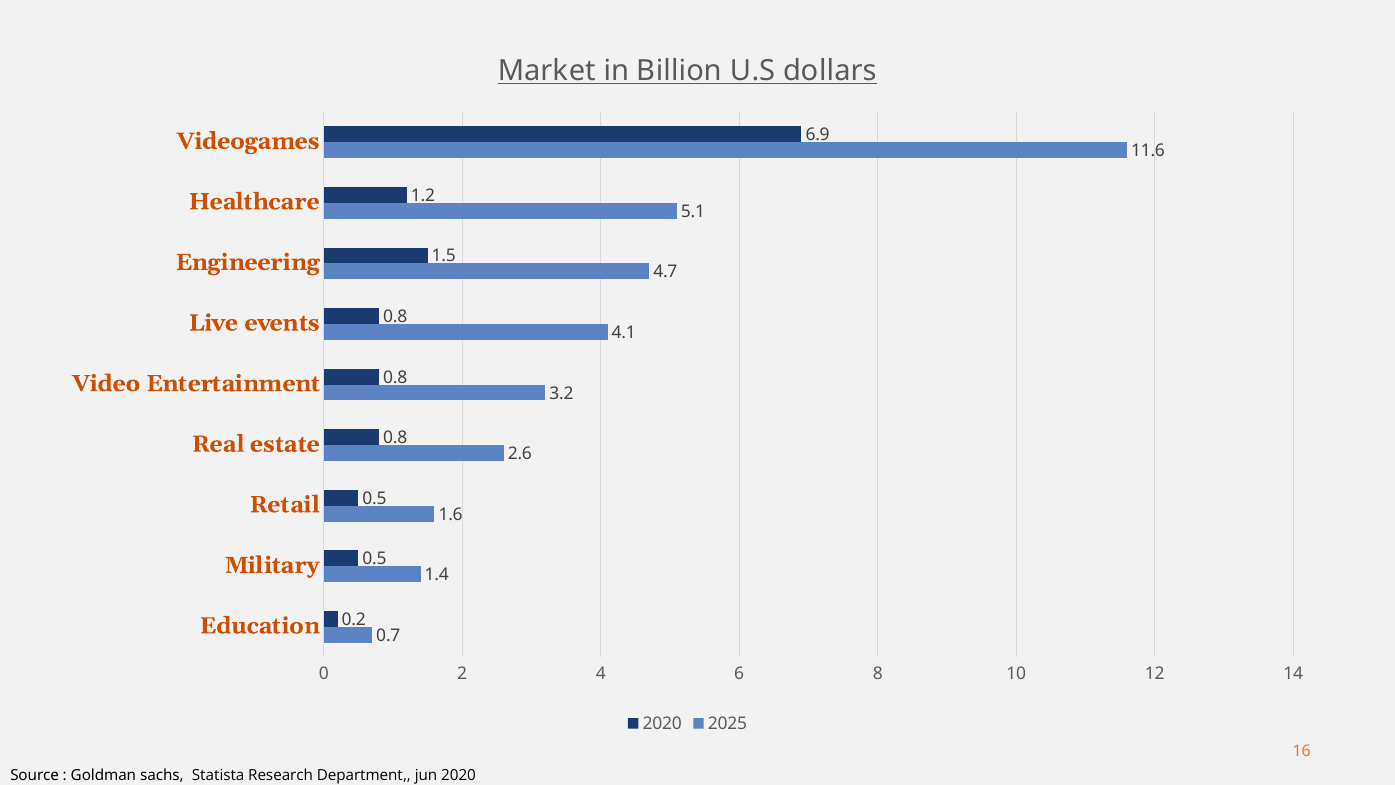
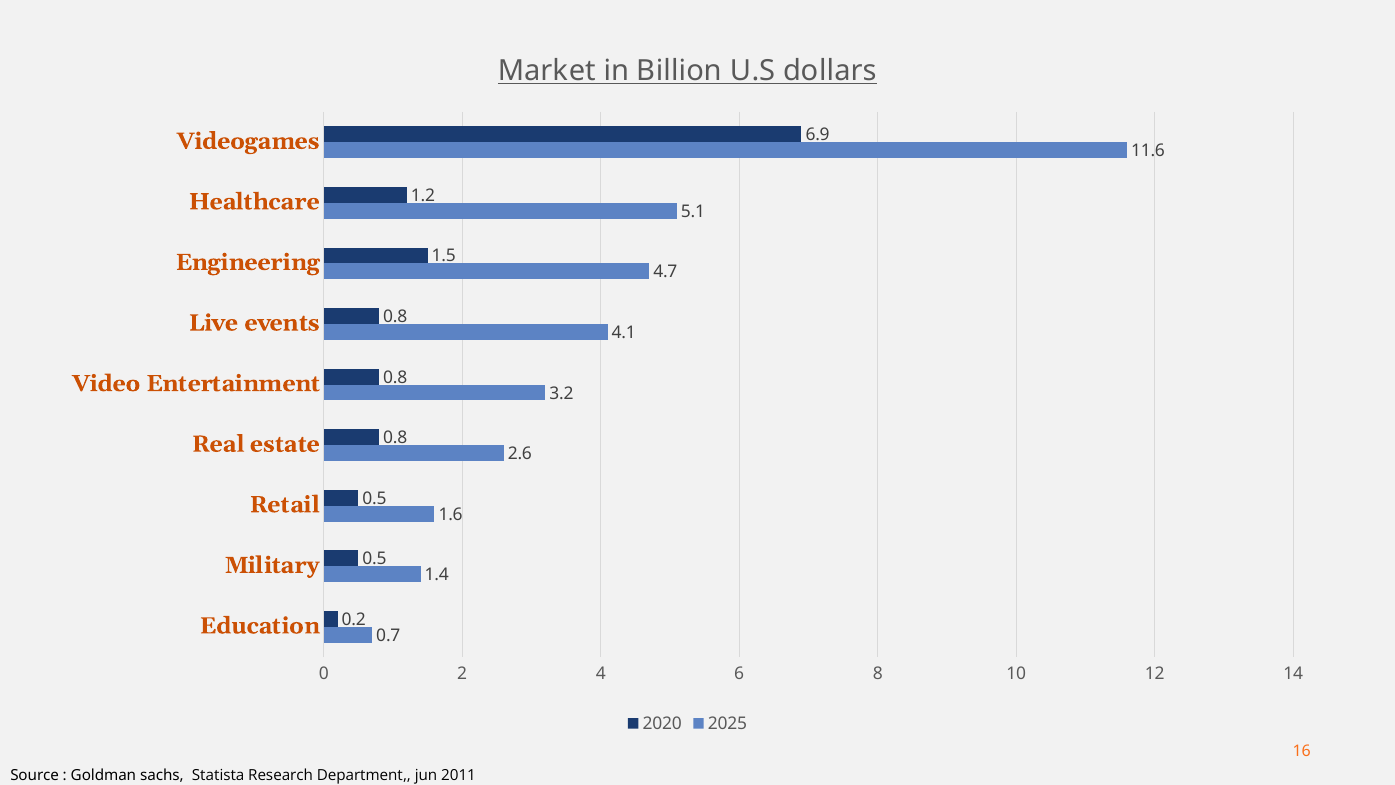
jun 2020: 2020 -> 2011
